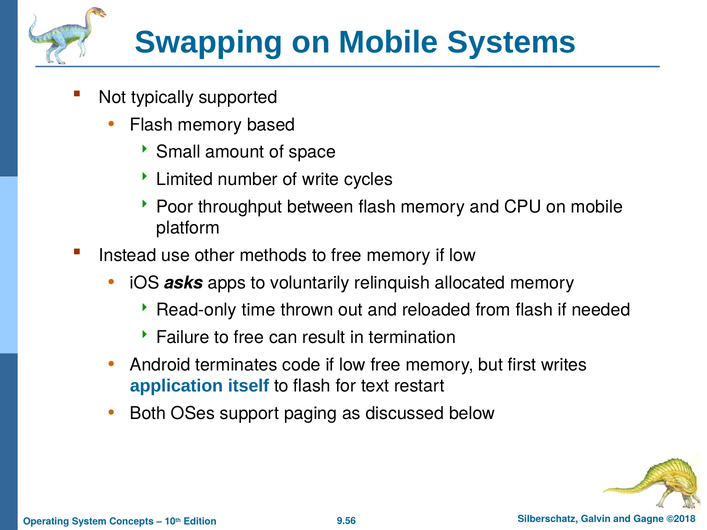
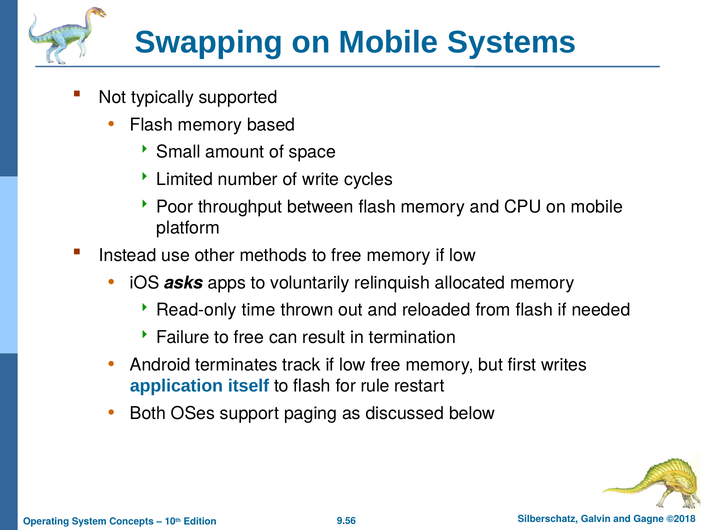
code: code -> track
text: text -> rule
